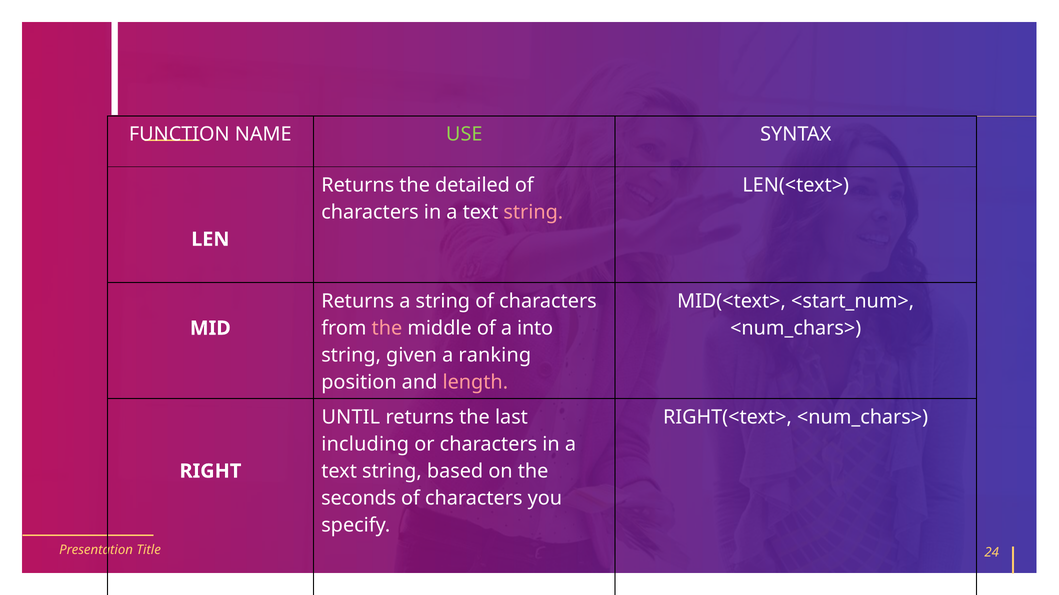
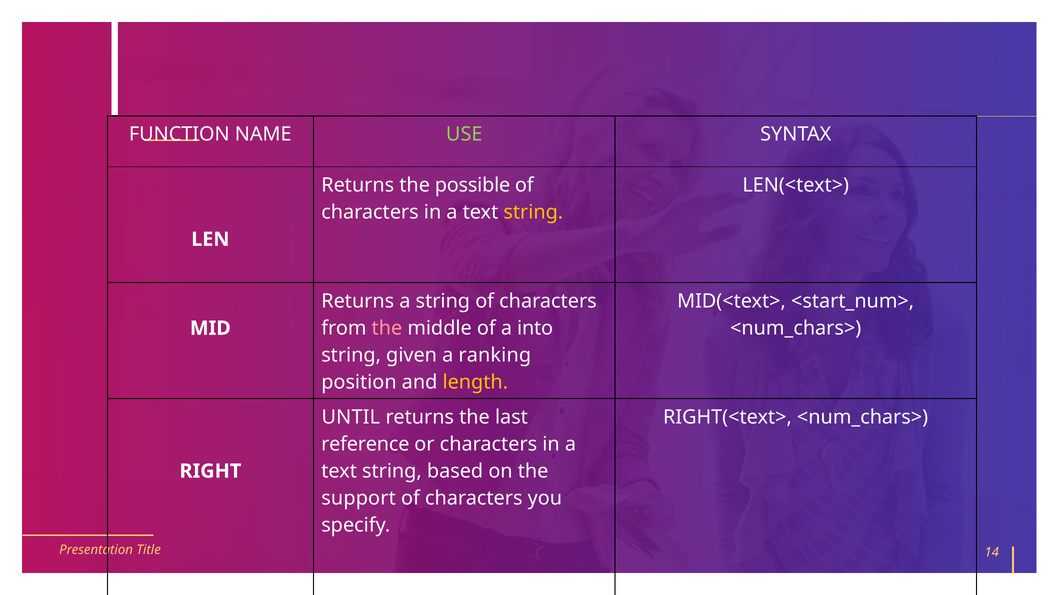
detailed: detailed -> possible
string at (533, 213) colour: pink -> yellow
length colour: pink -> yellow
including: including -> reference
seconds: seconds -> support
24: 24 -> 14
